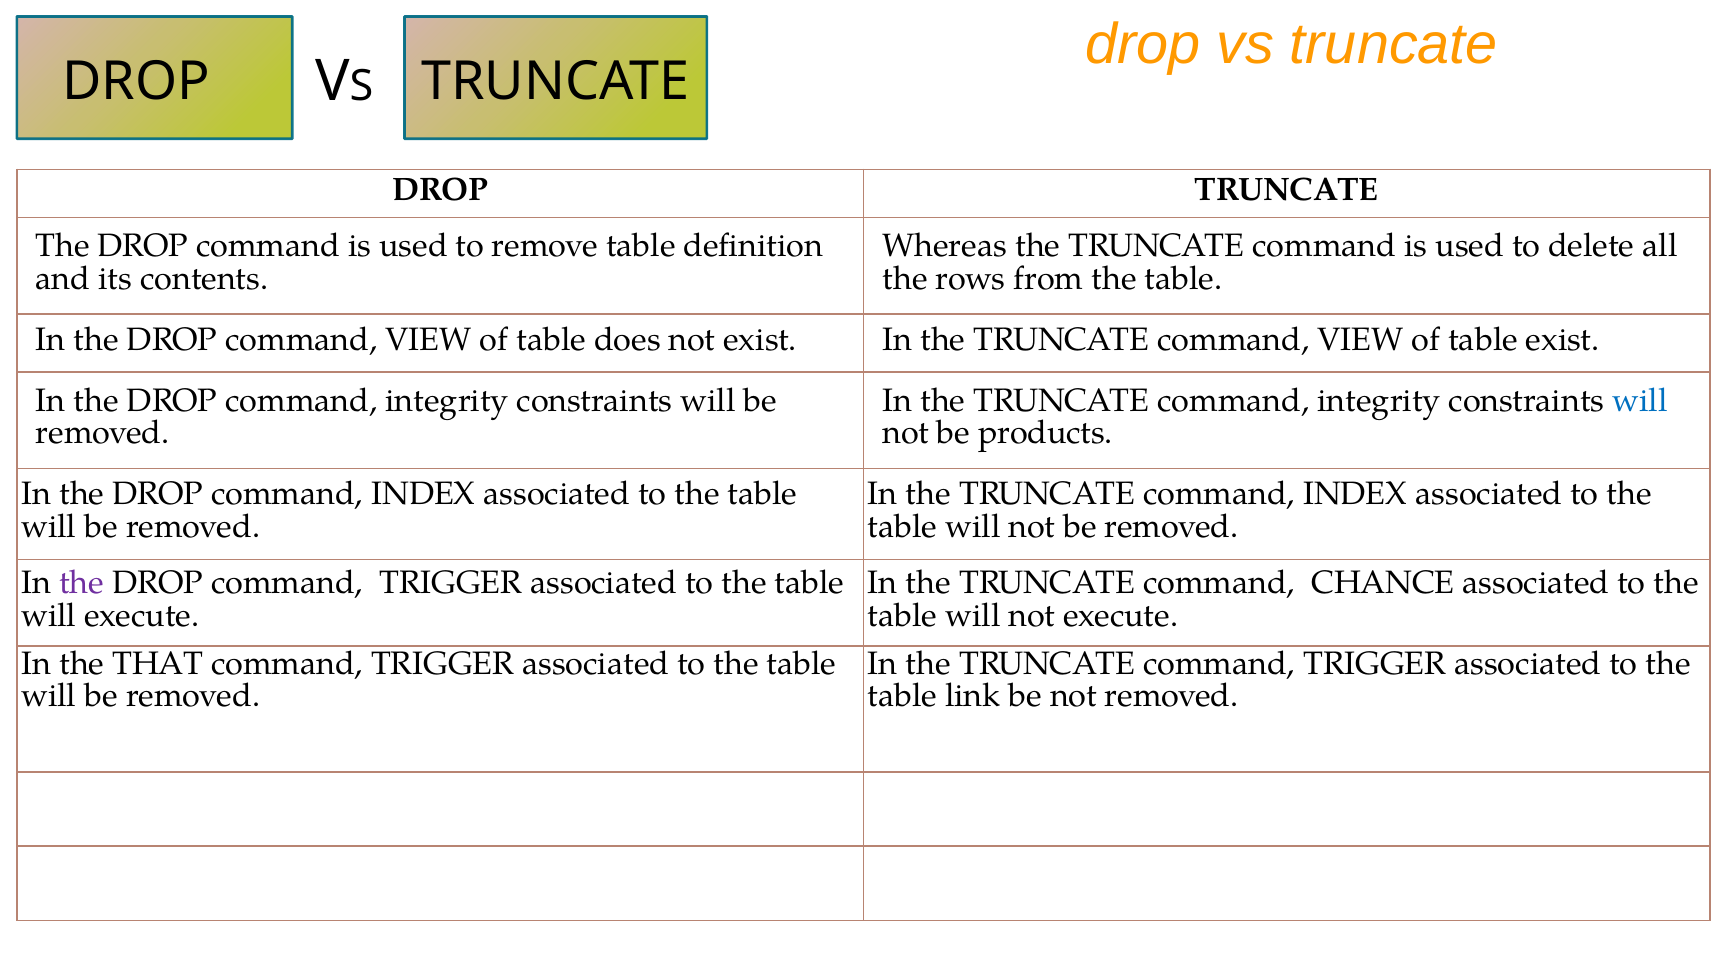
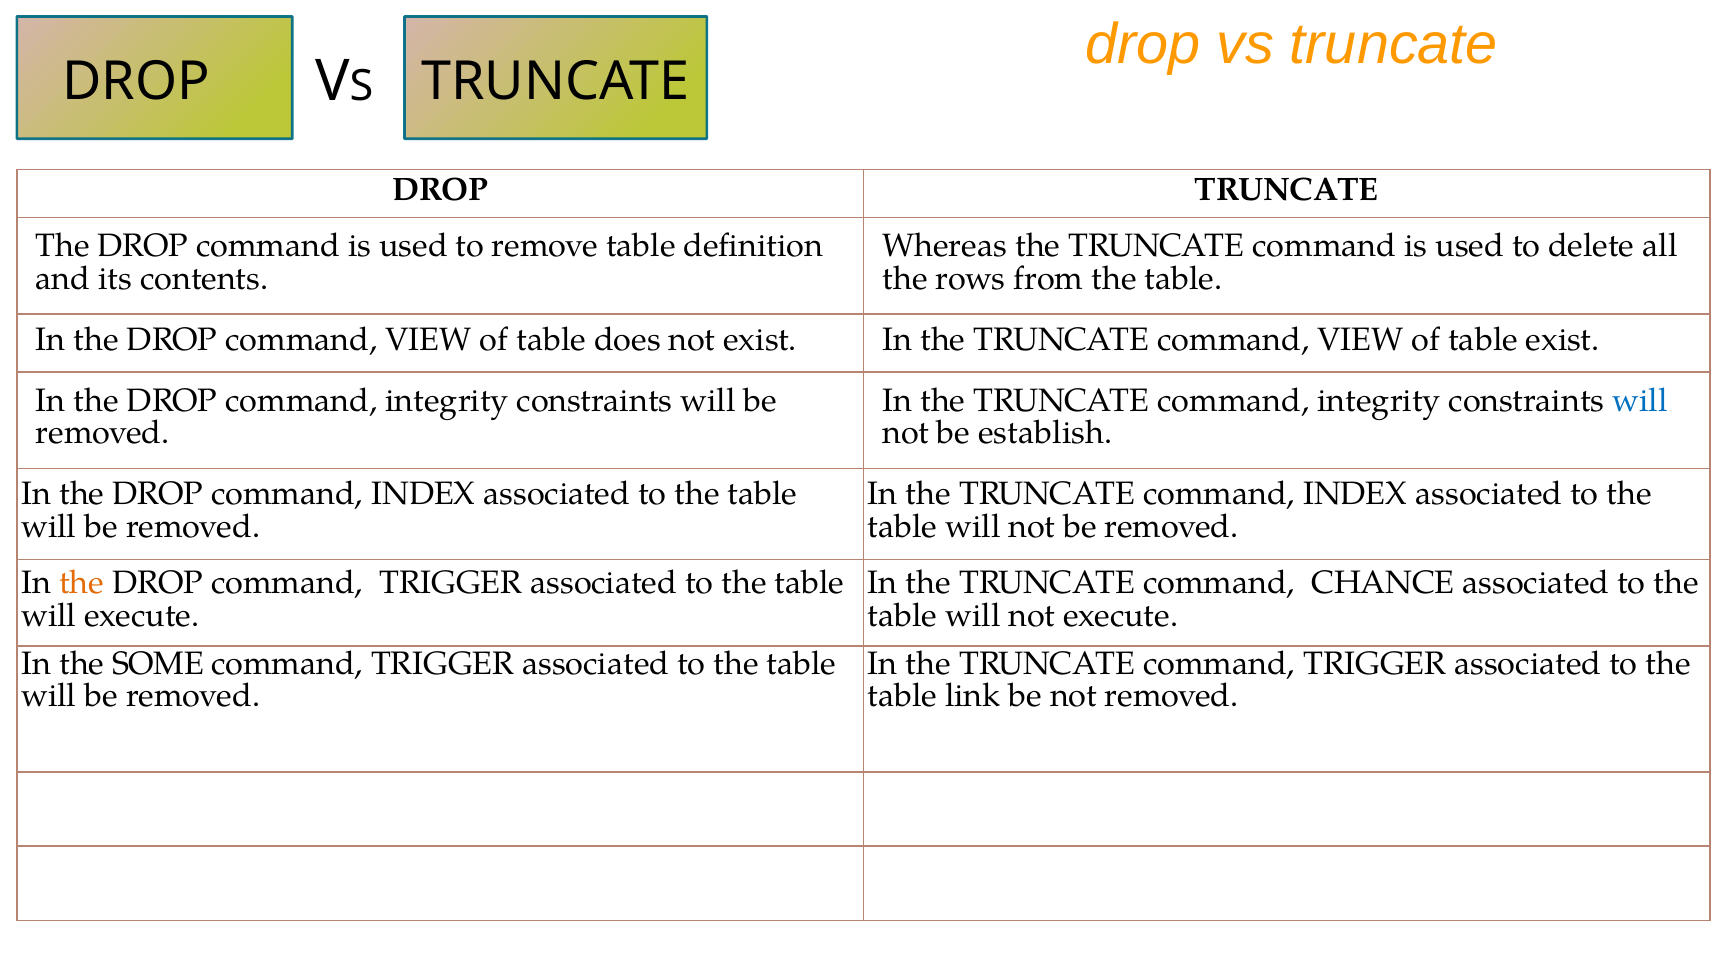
products: products -> establish
the at (82, 583) colour: purple -> orange
THAT: THAT -> SOME
